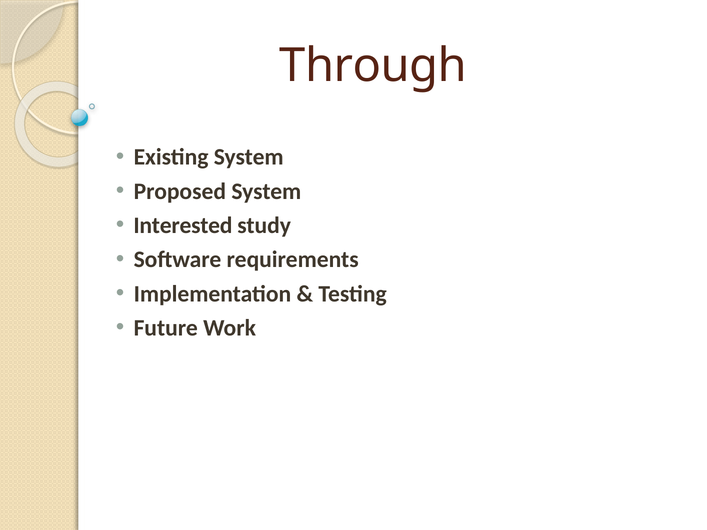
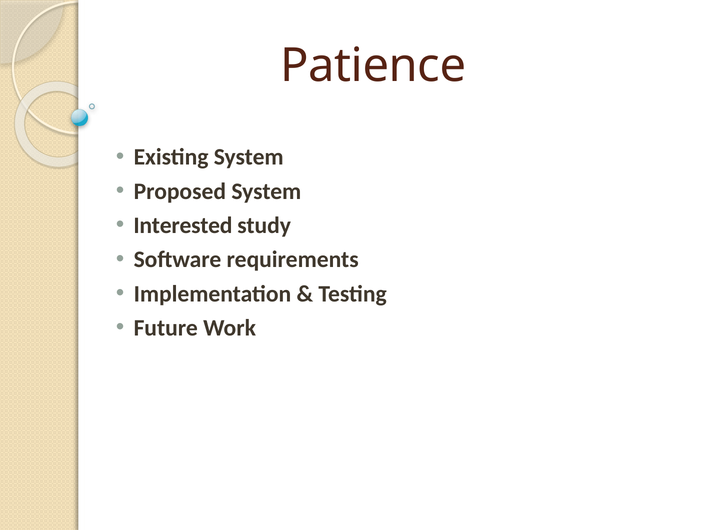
Through: Through -> Patience
